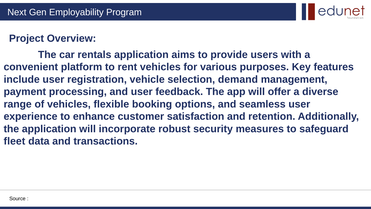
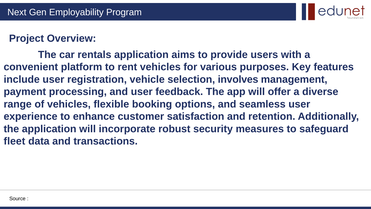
demand: demand -> involves
